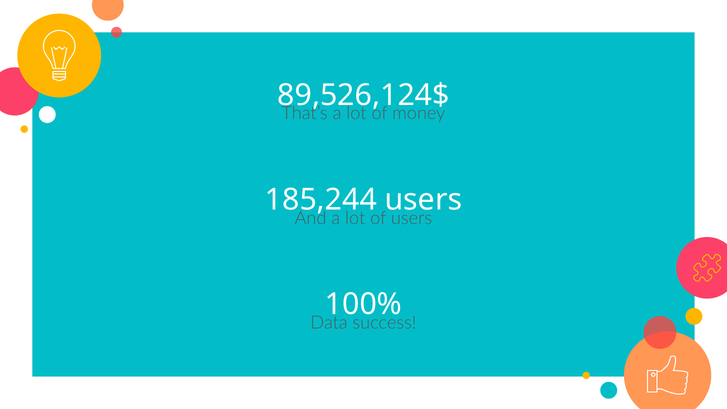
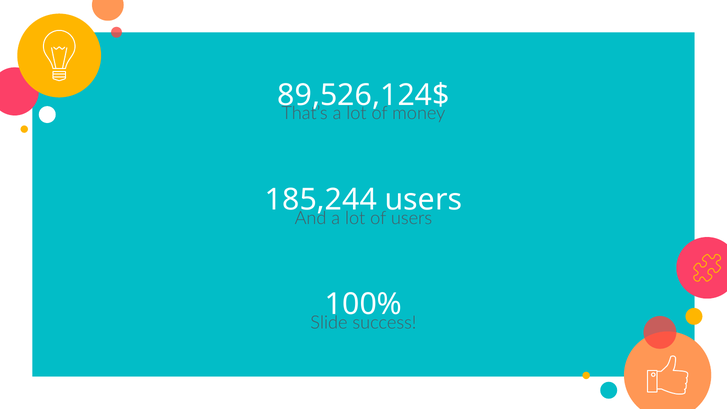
Data: Data -> Slide
